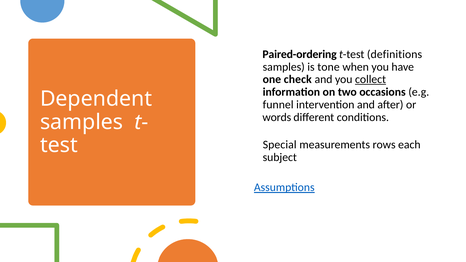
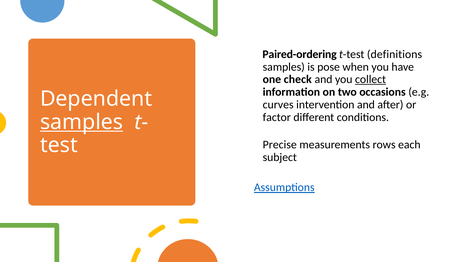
tone: tone -> pose
funnel: funnel -> curves
words: words -> factor
samples at (82, 122) underline: none -> present
Special: Special -> Precise
